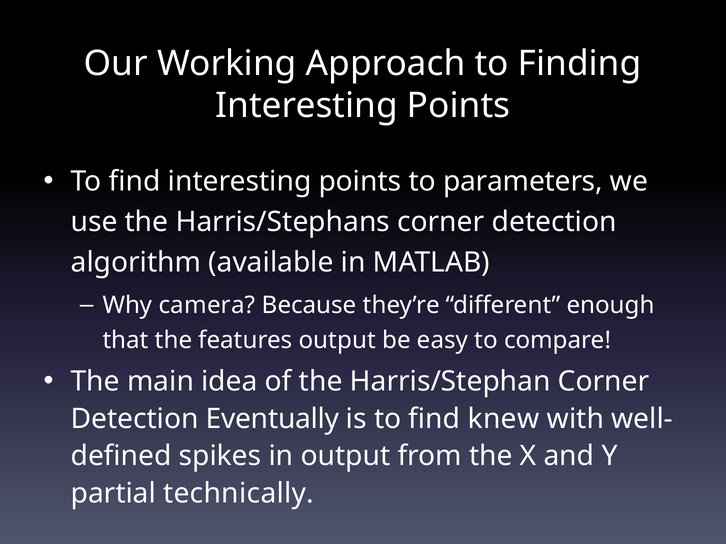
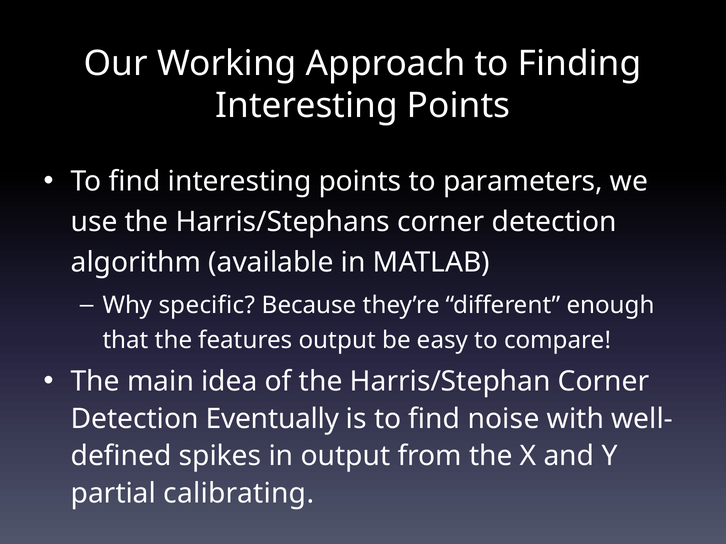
camera: camera -> specific
knew: knew -> noise
technically: technically -> calibrating
